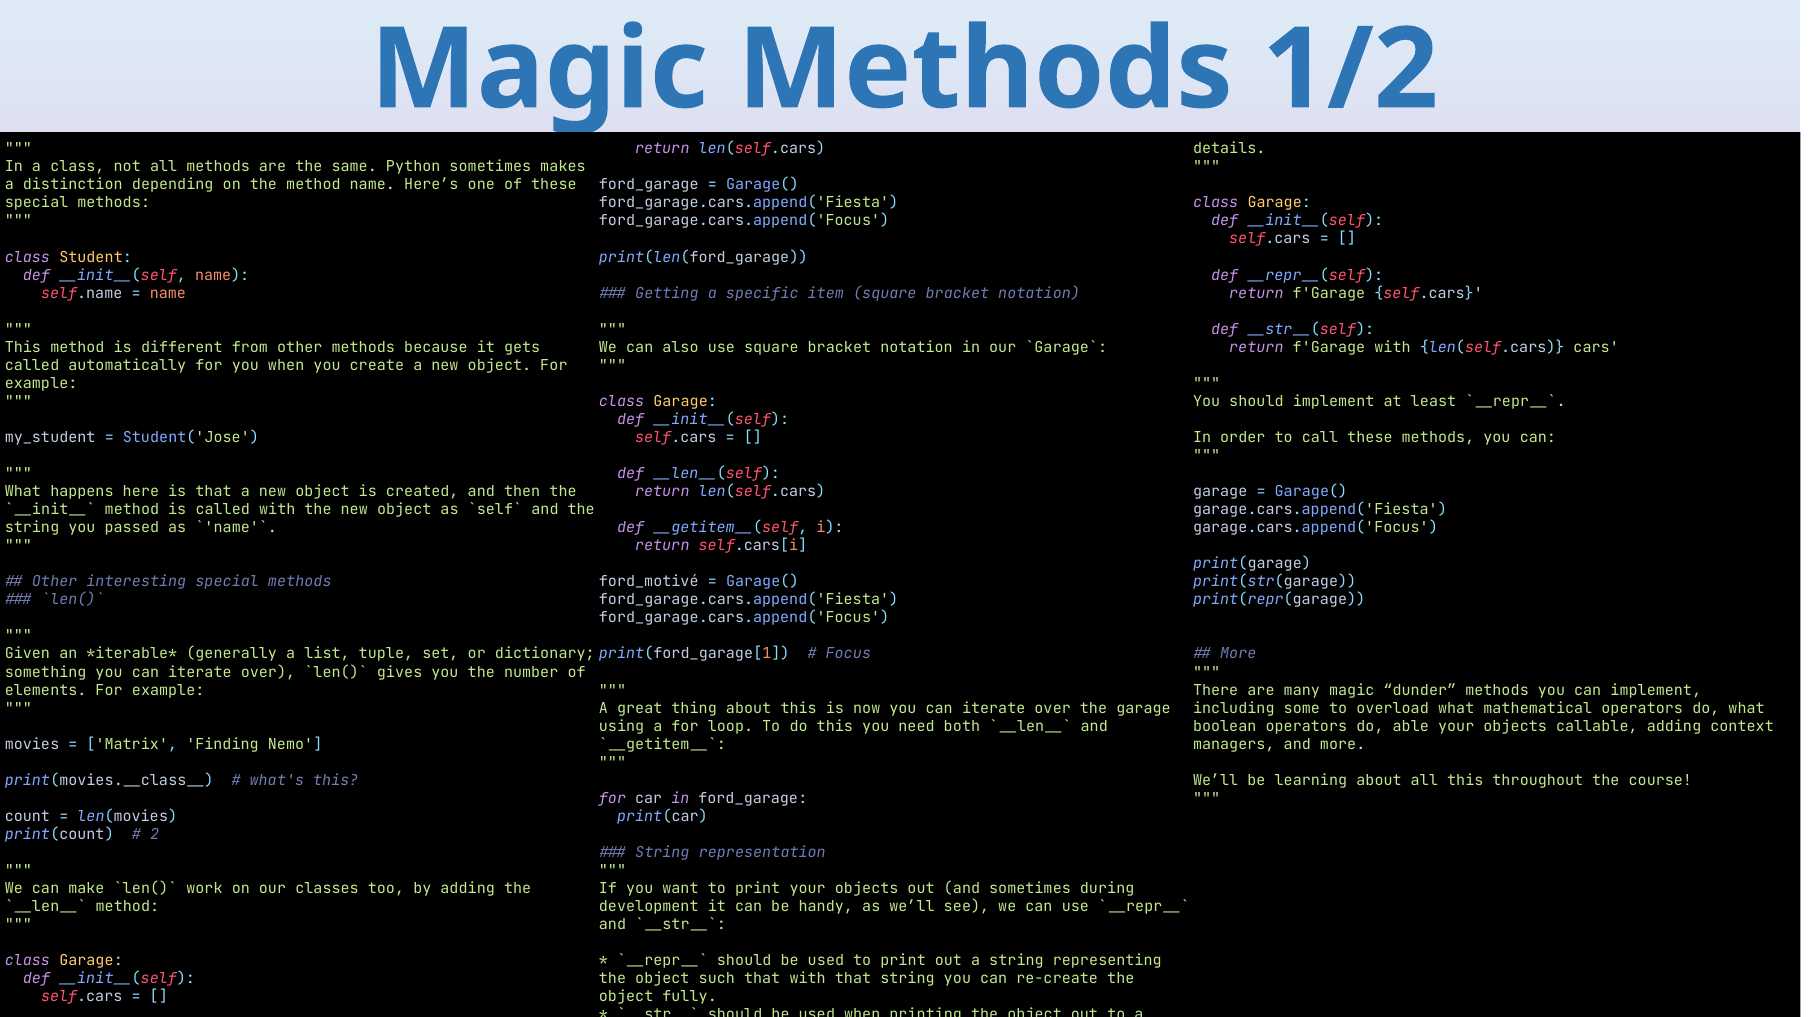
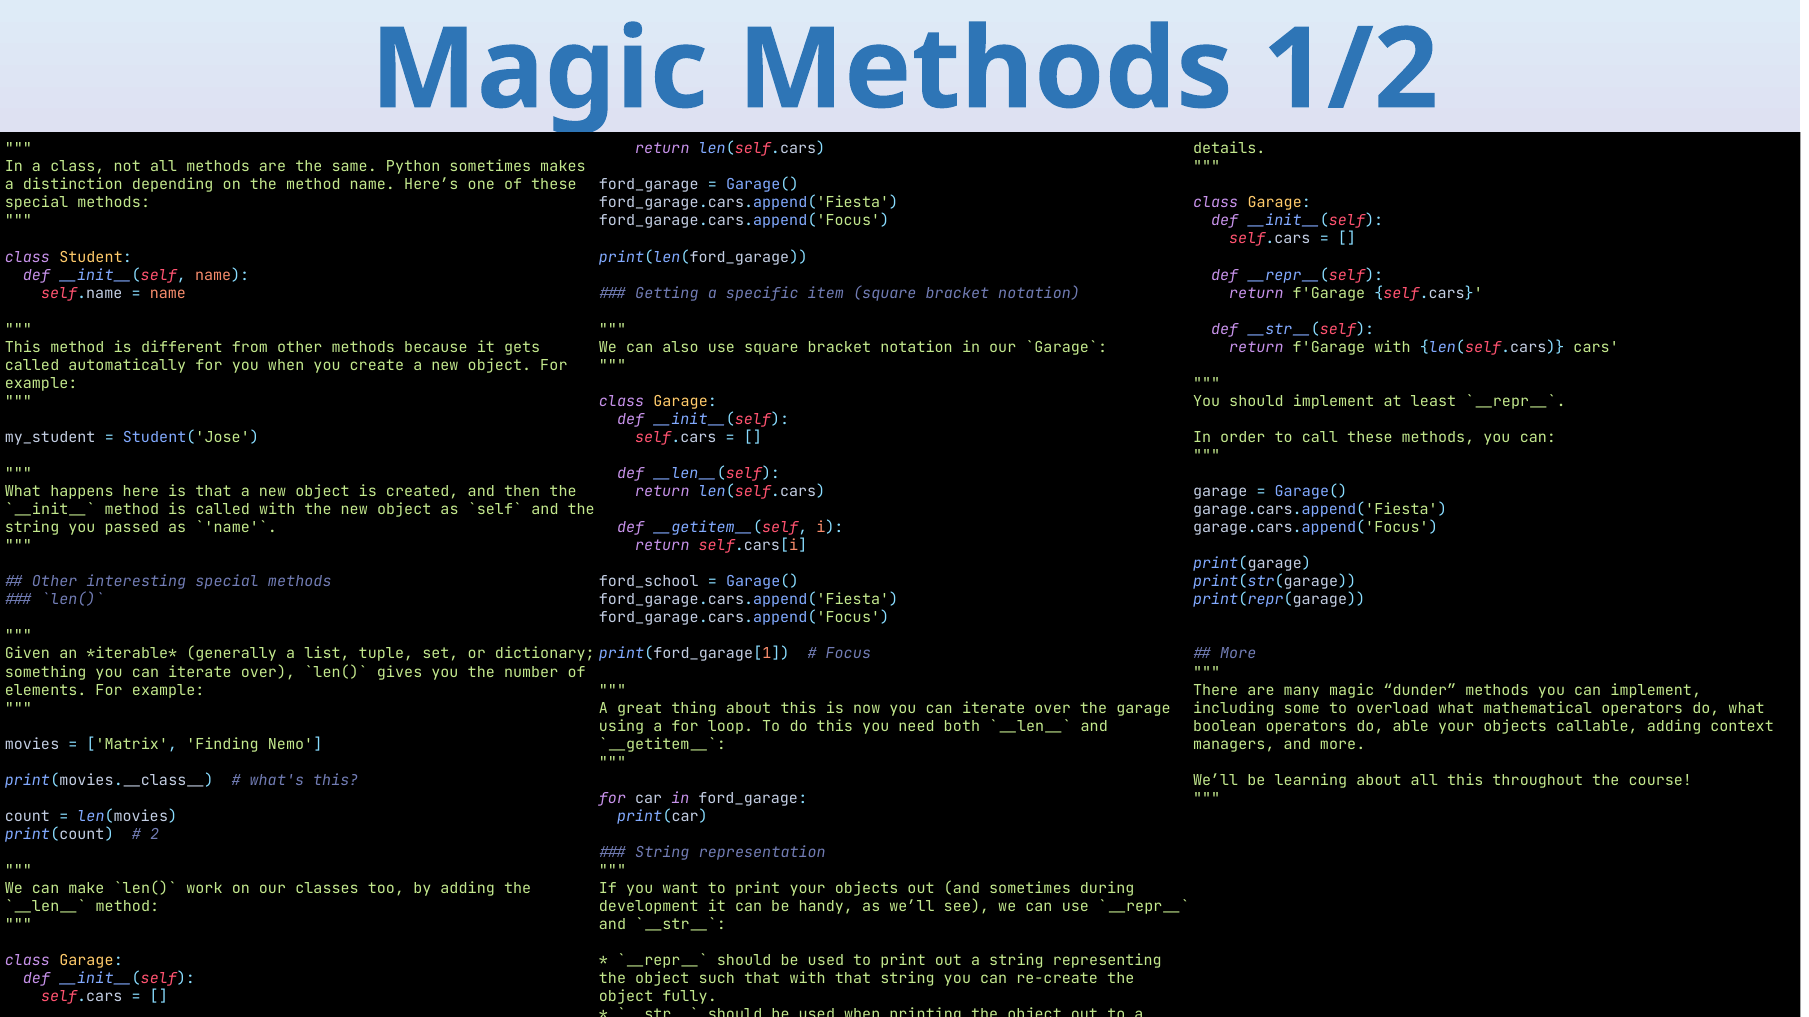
ford_motivé: ford_motivé -> ford_school
